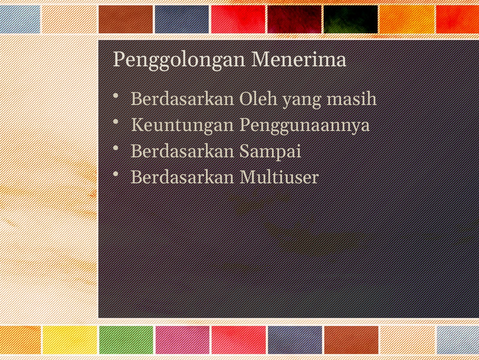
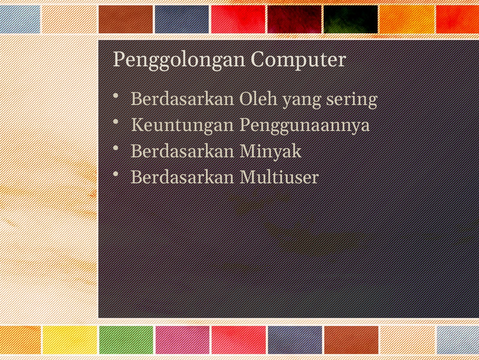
Menerima: Menerima -> Computer
masih: masih -> sering
Sampai: Sampai -> Minyak
